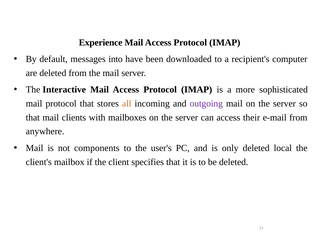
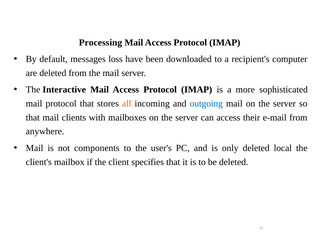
Experience: Experience -> Processing
into: into -> loss
outgoing colour: purple -> blue
